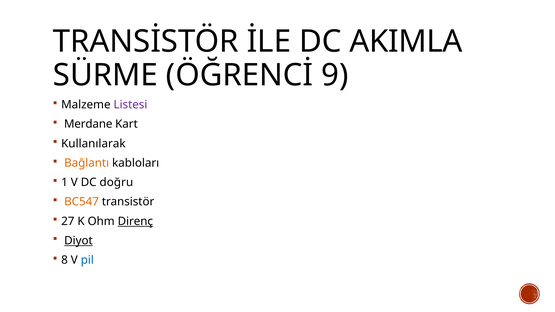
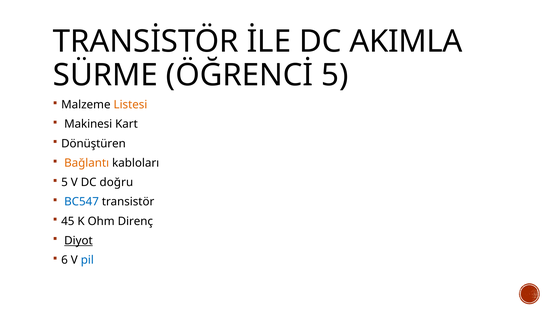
9 at (335, 75): 9 -> 5
Listesi colour: purple -> orange
Merdane: Merdane -> Makinesi
Kullanılarak: Kullanılarak -> Dönüştüren
1 at (65, 183): 1 -> 5
BC547 colour: orange -> blue
27: 27 -> 45
Direnç underline: present -> none
8: 8 -> 6
